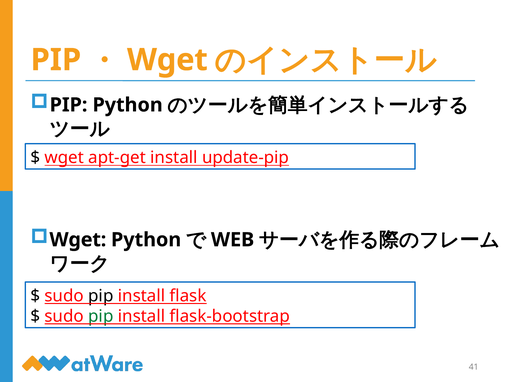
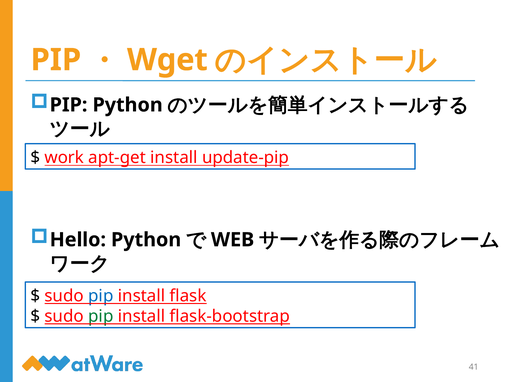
wget at (64, 157): wget -> work
Wget at (78, 240): Wget -> Hello
pip at (101, 296) colour: black -> blue
